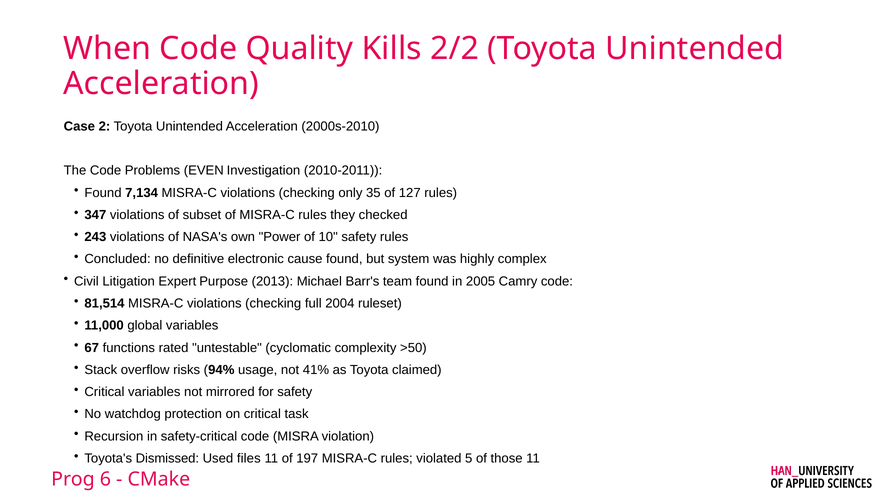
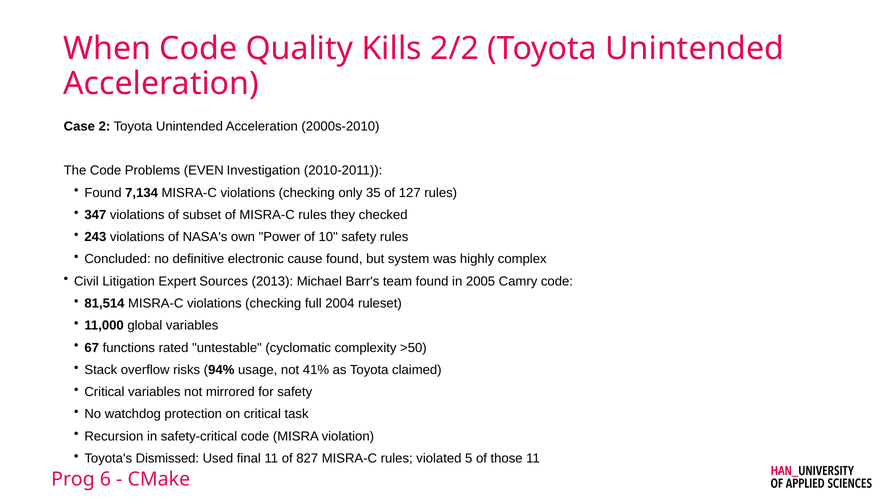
Purpose: Purpose -> Sources
files: files -> final
197: 197 -> 827
